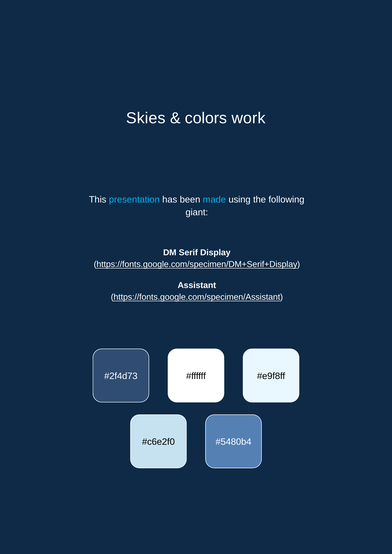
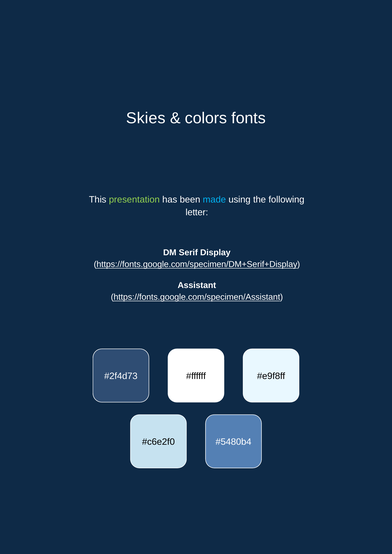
work: work -> fonts
presentation colour: light blue -> light green
giant: giant -> letter
